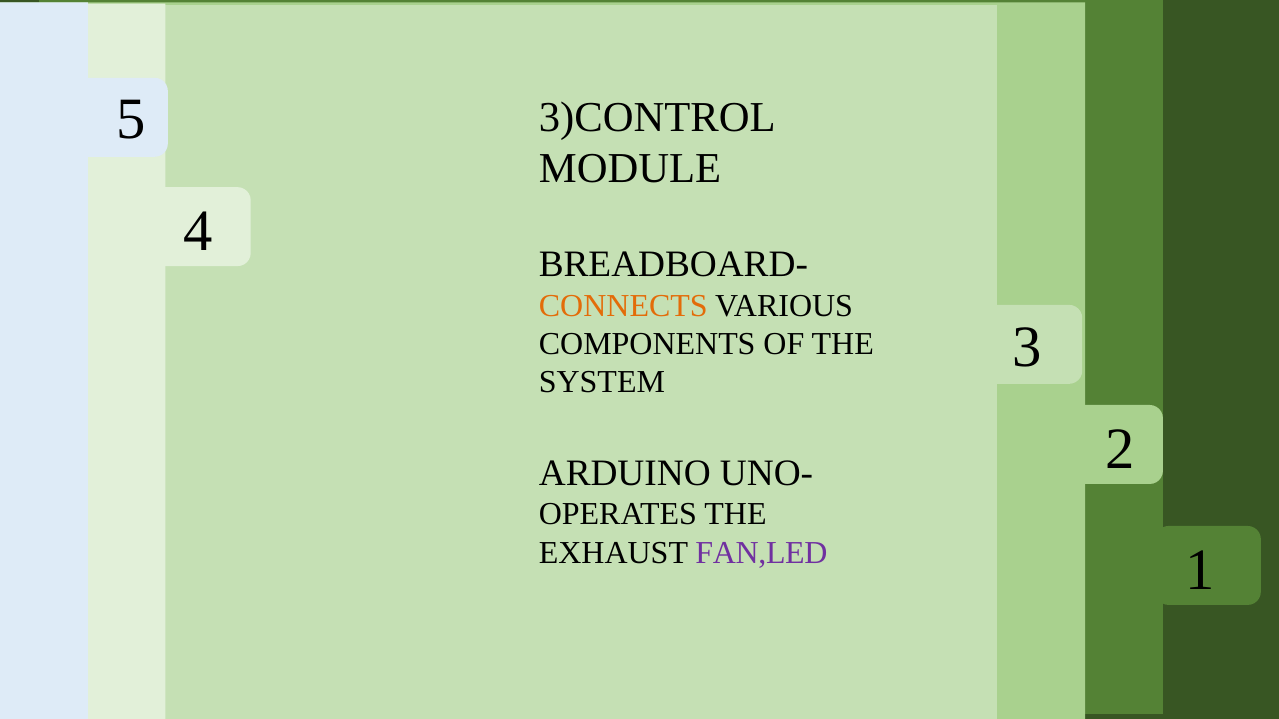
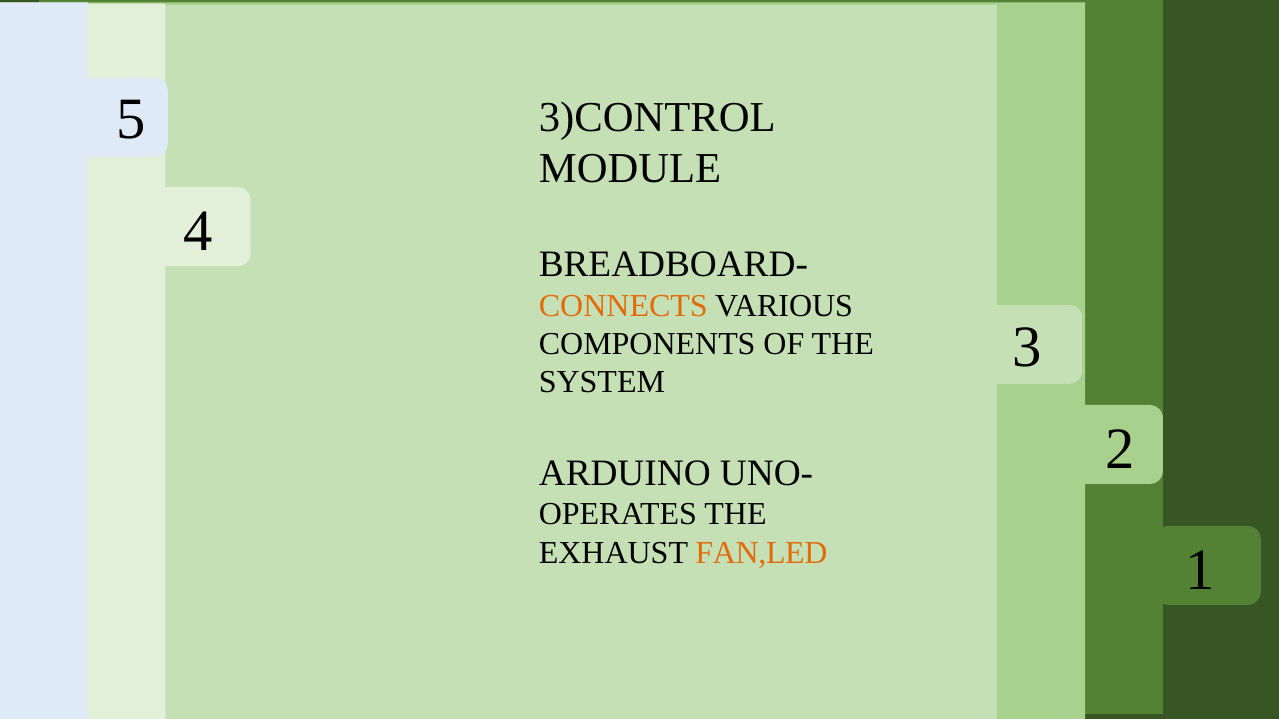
FAN,LED colour: purple -> orange
